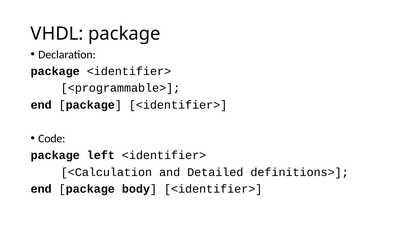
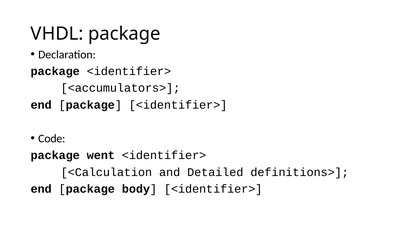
<programmable>: <programmable> -> <accumulators>
left: left -> went
